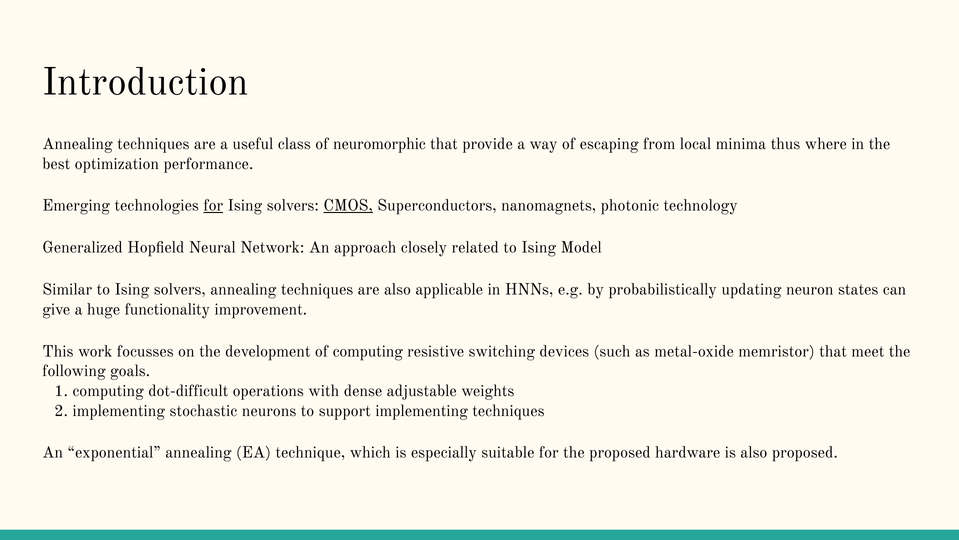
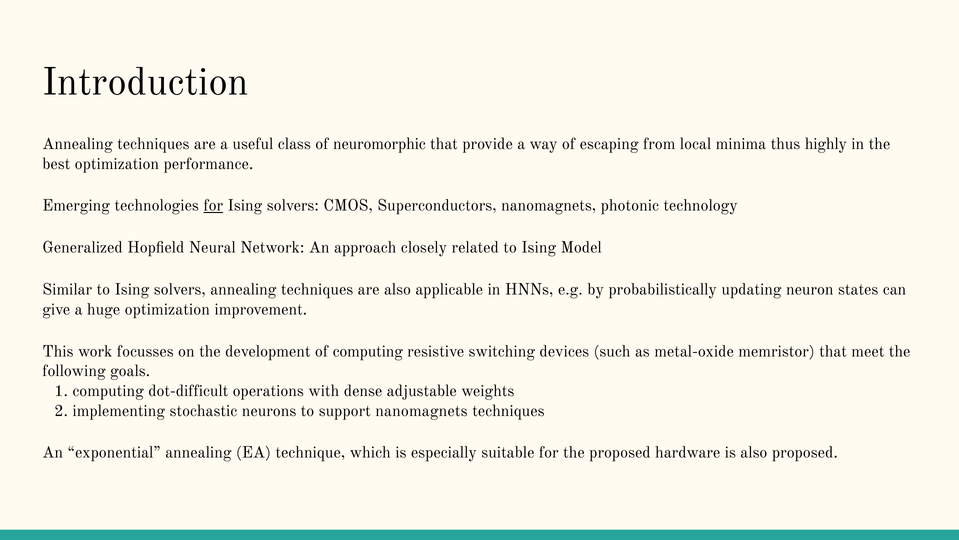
where: where -> highly
CMOS underline: present -> none
huge functionality: functionality -> optimization
support implementing: implementing -> nanomagnets
